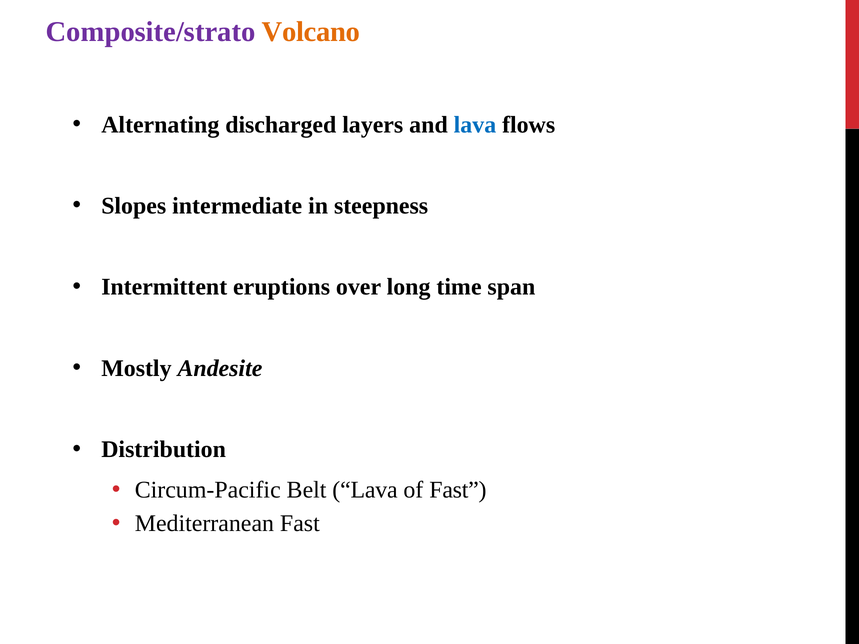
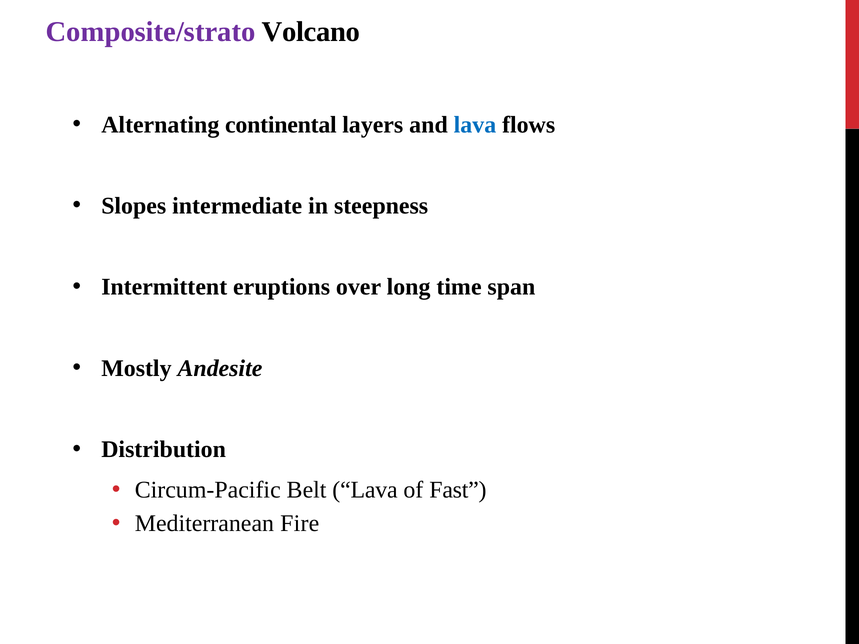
Volcano colour: orange -> black
discharged: discharged -> continental
Mediterranean Fast: Fast -> Fire
